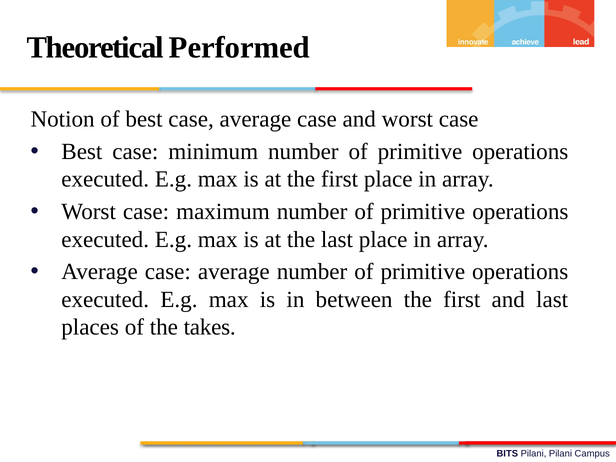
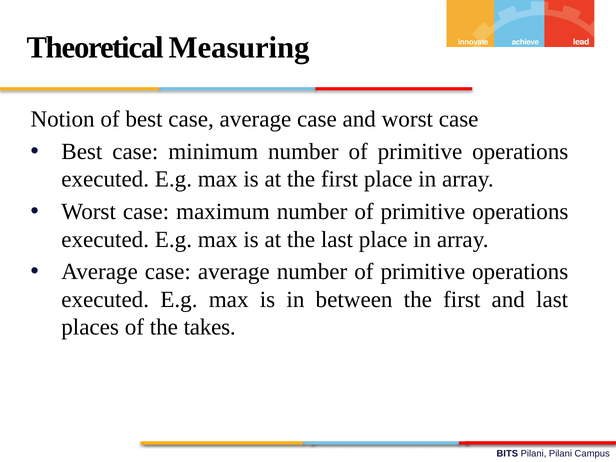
Performed: Performed -> Measuring
